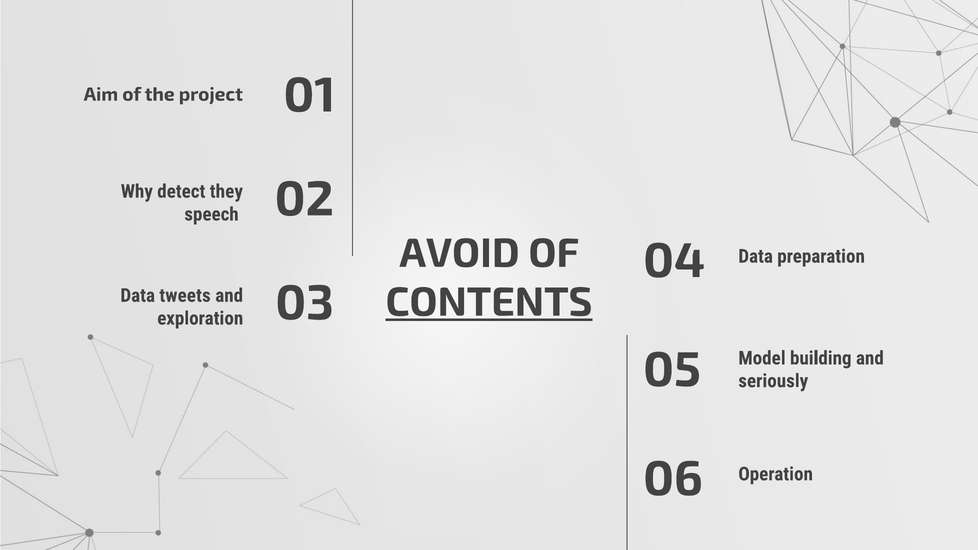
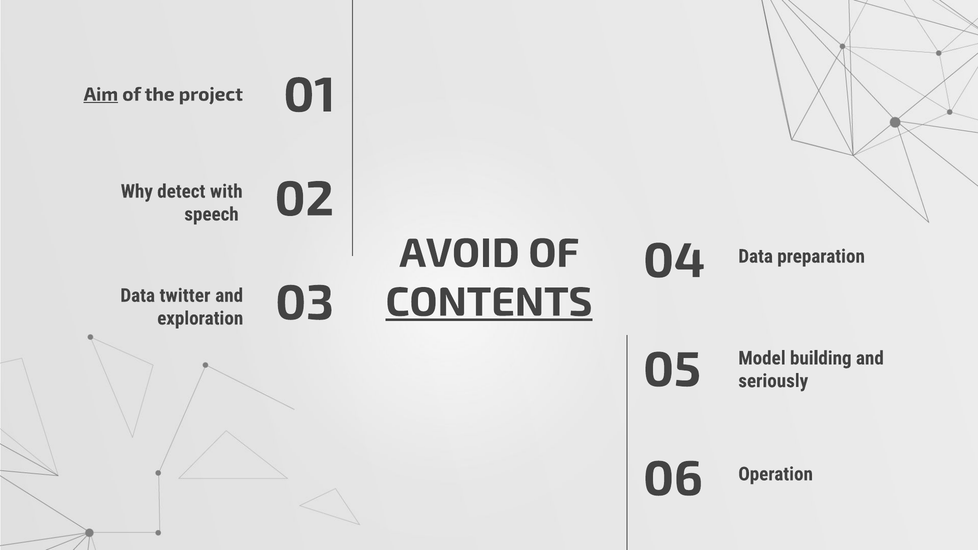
Aim underline: none -> present
they: they -> with
tweets: tweets -> twitter
